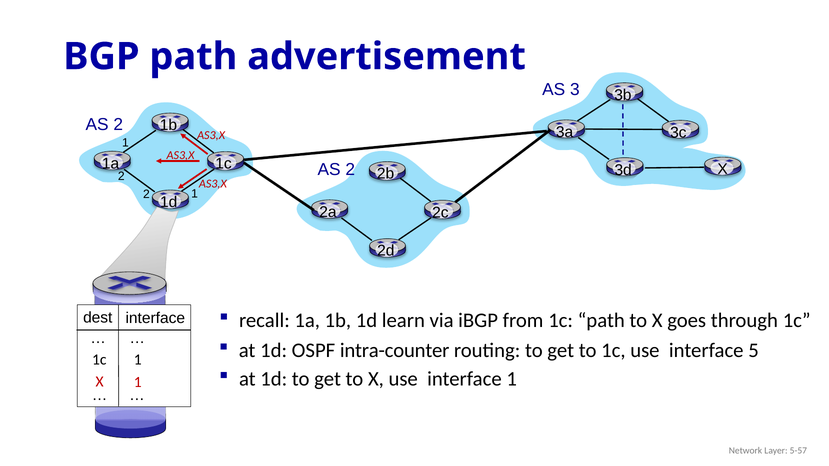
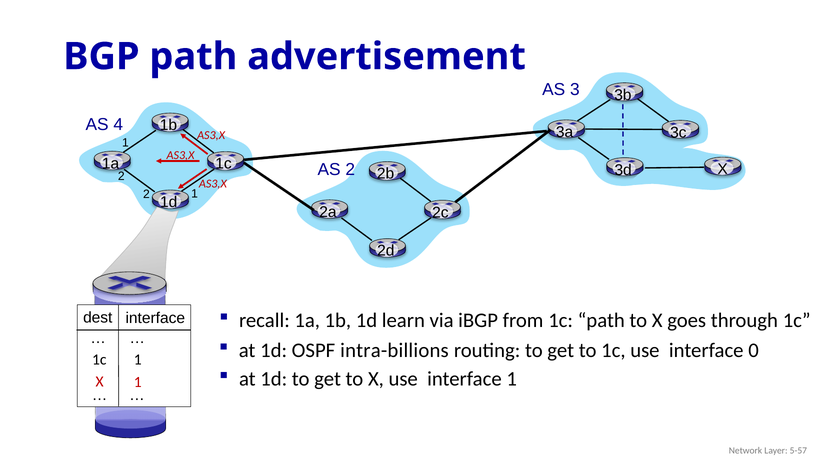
2 at (118, 125): 2 -> 4
intra-counter: intra-counter -> intra-billions
5: 5 -> 0
